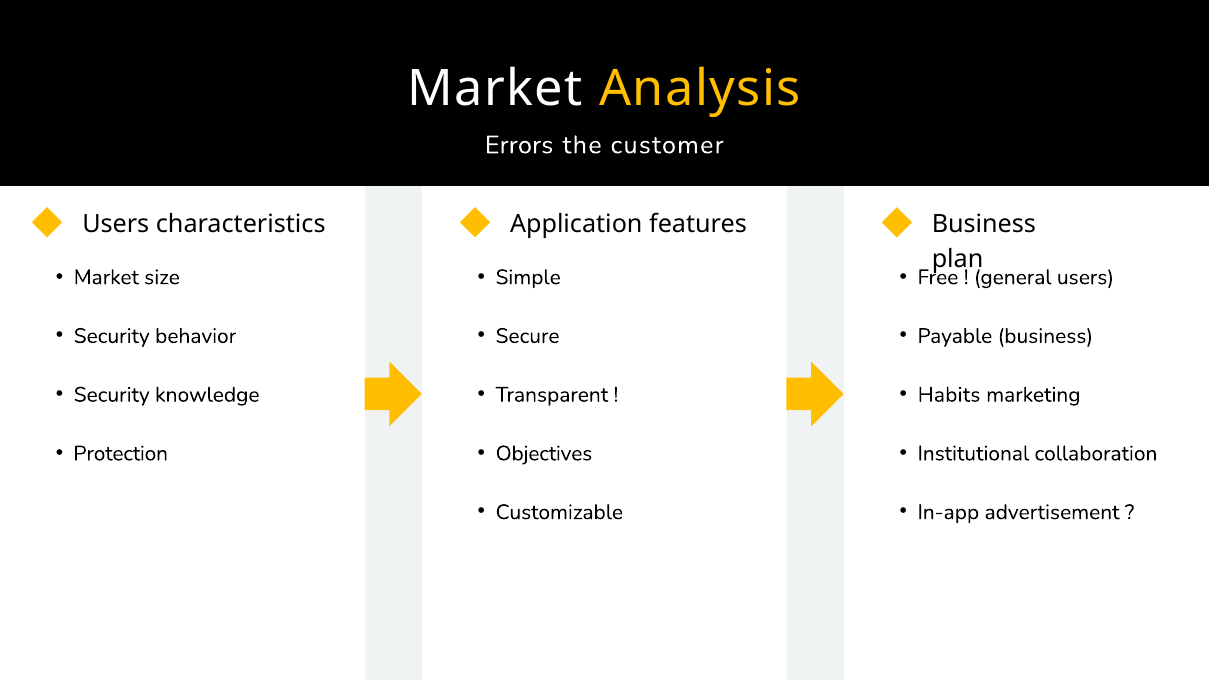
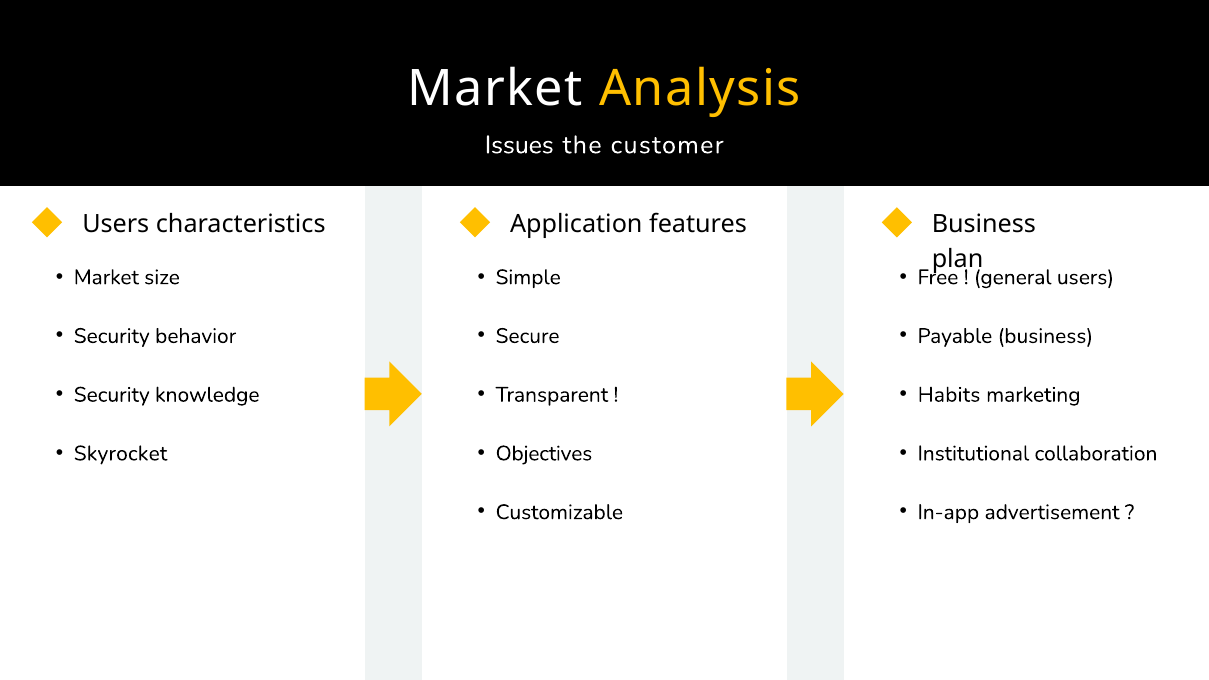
Errors: Errors -> Issues
Protection: Protection -> Skyrocket
